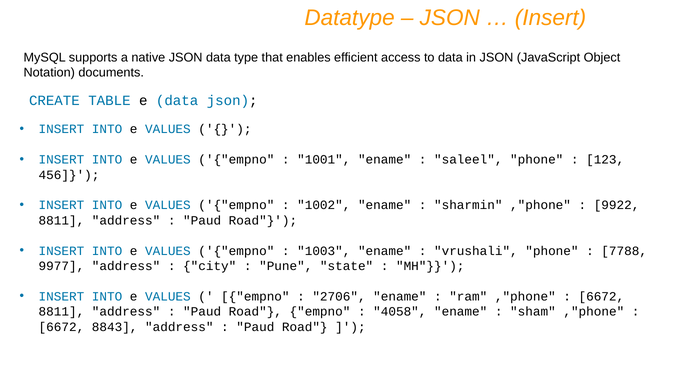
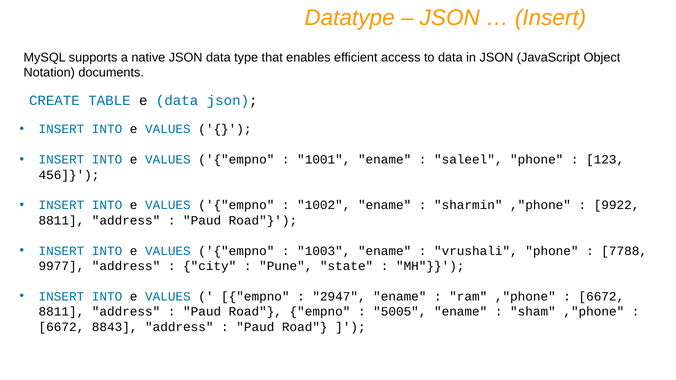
2706: 2706 -> 2947
4058: 4058 -> 5005
